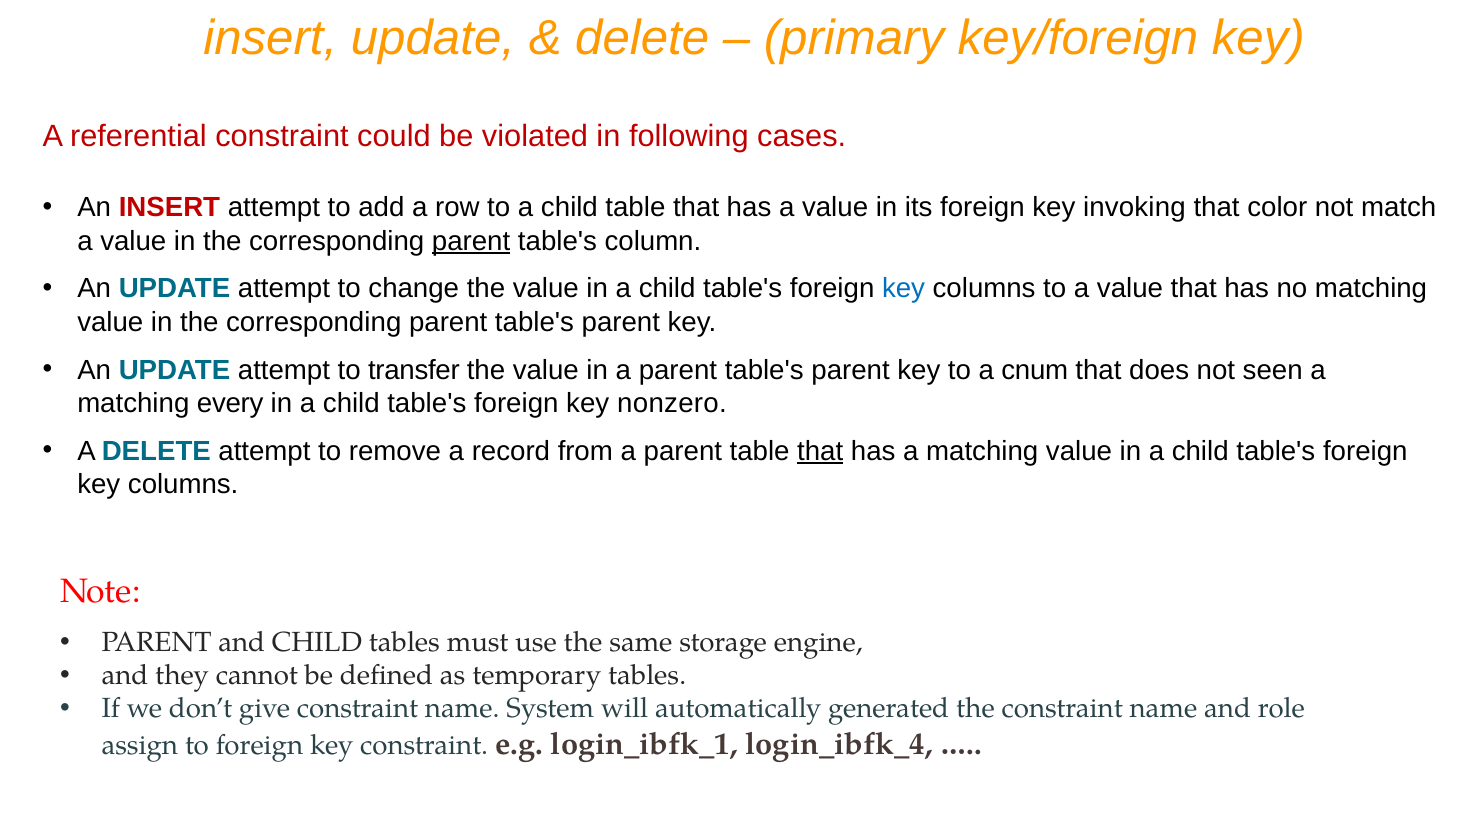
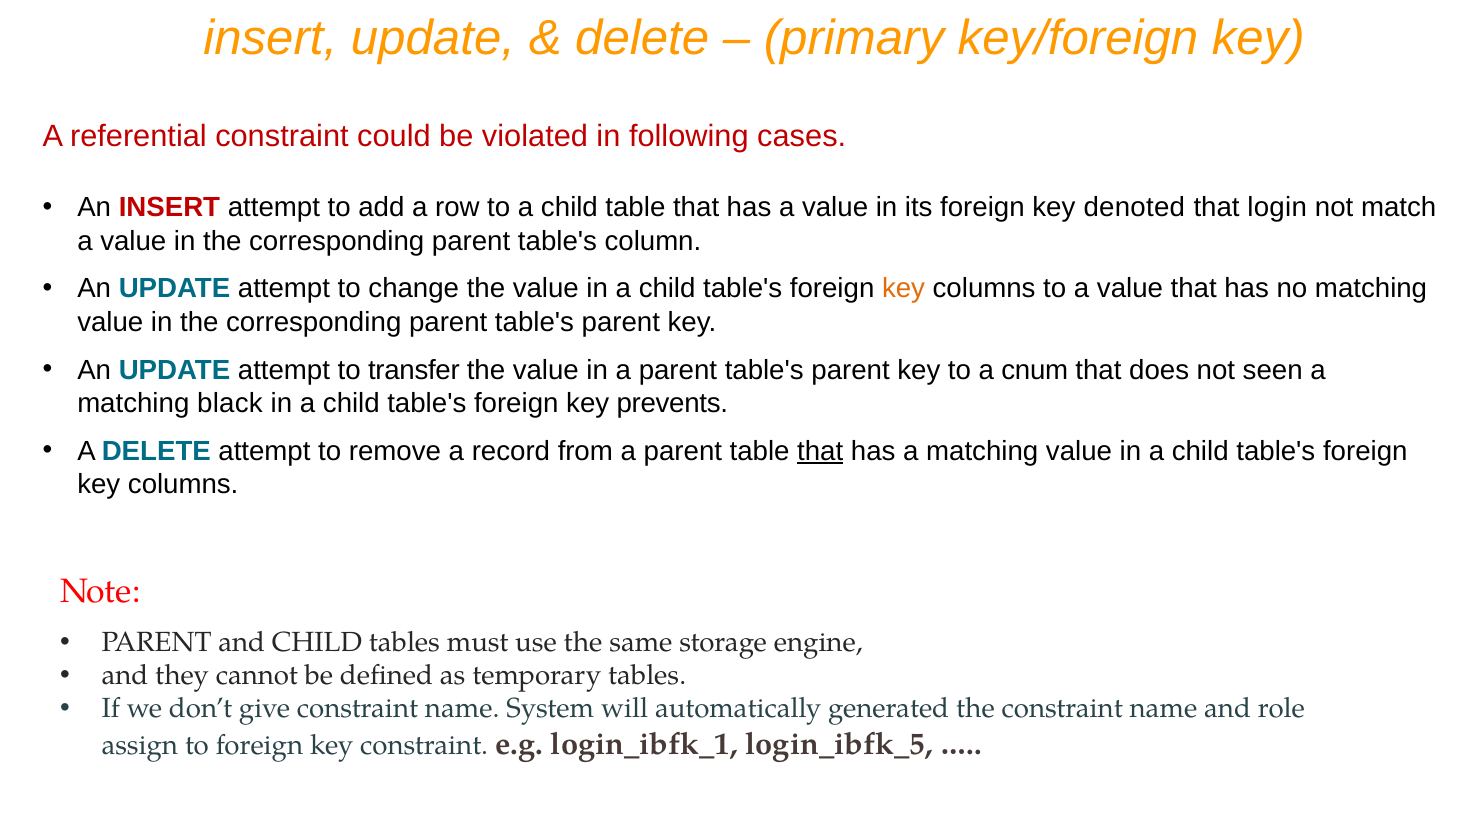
invoking: invoking -> denoted
color: color -> login
parent at (471, 241) underline: present -> none
key at (904, 289) colour: blue -> orange
every: every -> black
nonzero: nonzero -> prevents
login_ibfk_4: login_ibfk_4 -> login_ibfk_5
